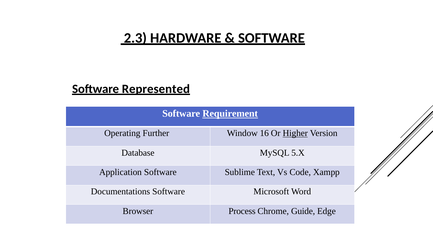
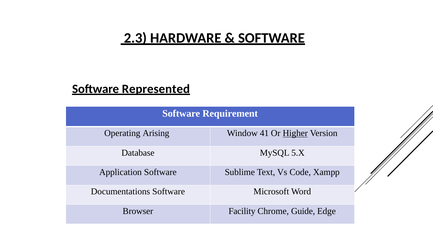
Requirement underline: present -> none
Further: Further -> Arising
16: 16 -> 41
Process: Process -> Facility
